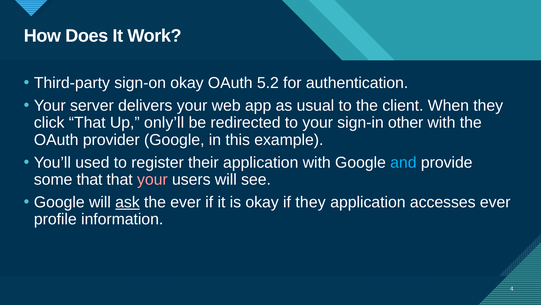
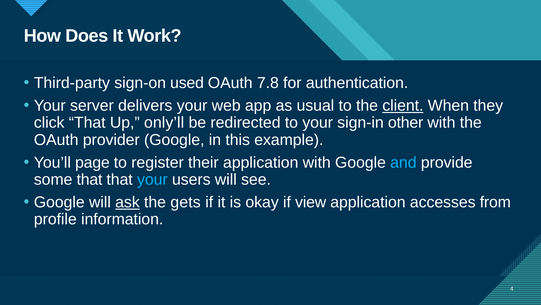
sign-on okay: okay -> used
5.2: 5.2 -> 7.8
client underline: none -> present
used: used -> page
your at (152, 179) colour: pink -> light blue
the ever: ever -> gets
if they: they -> view
accesses ever: ever -> from
